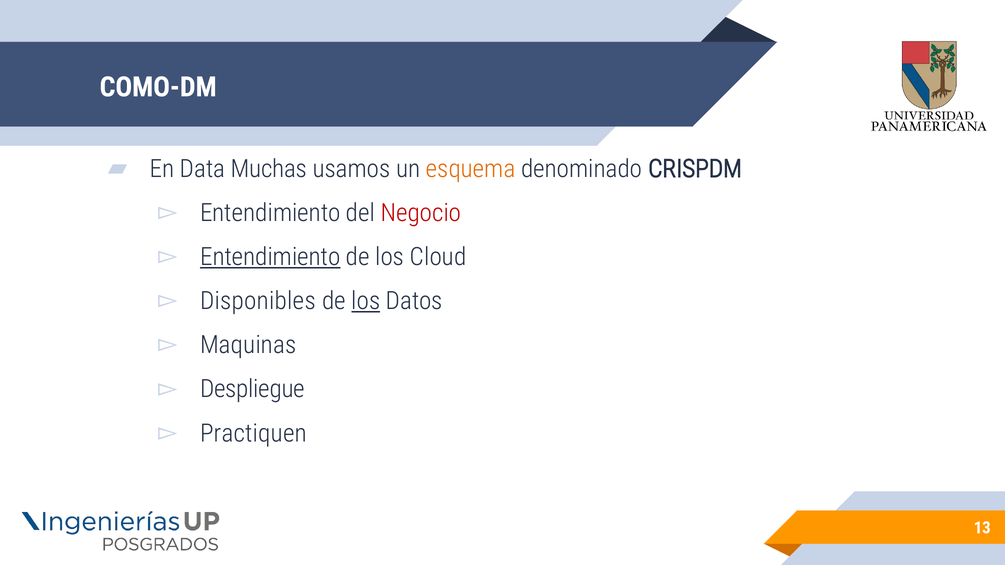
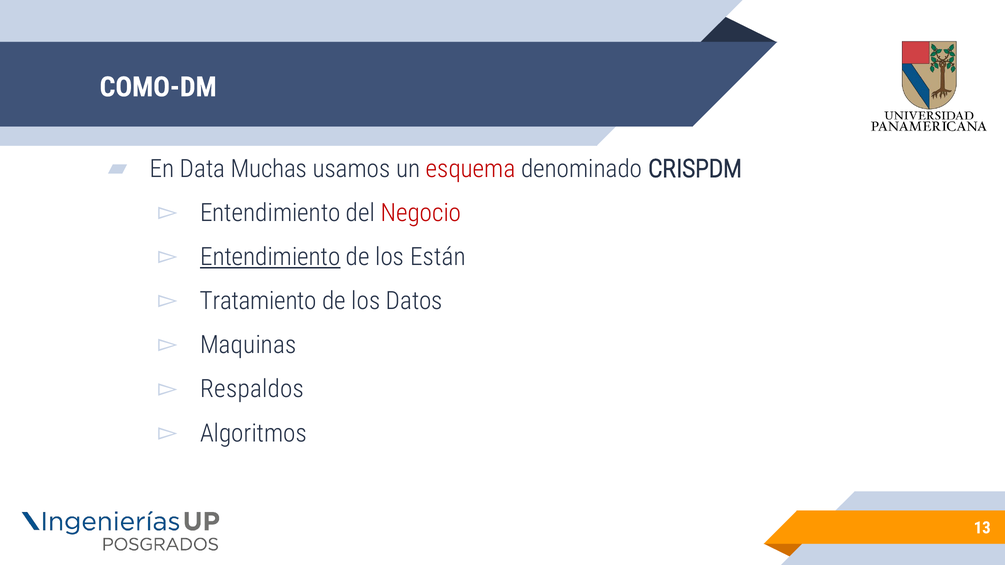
esquema colour: orange -> red
Cloud: Cloud -> Están
Disponibles: Disponibles -> Tratamiento
los at (366, 301) underline: present -> none
Despliegue: Despliegue -> Respaldos
Practiquen: Practiquen -> Algoritmos
